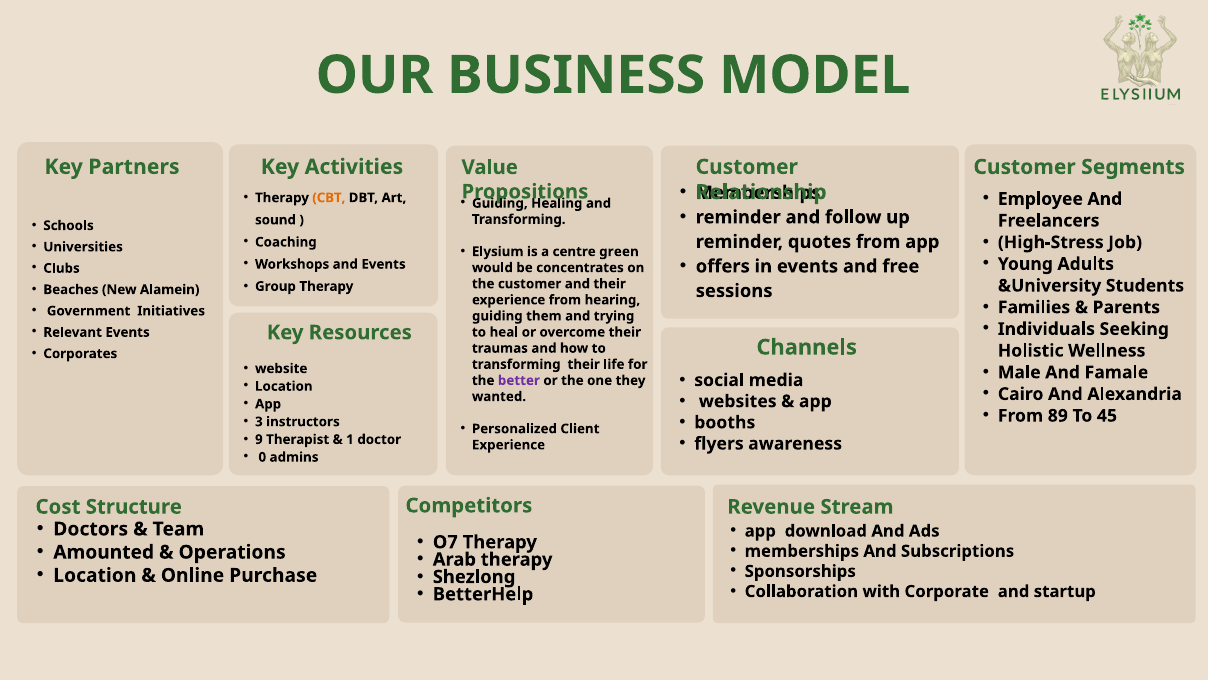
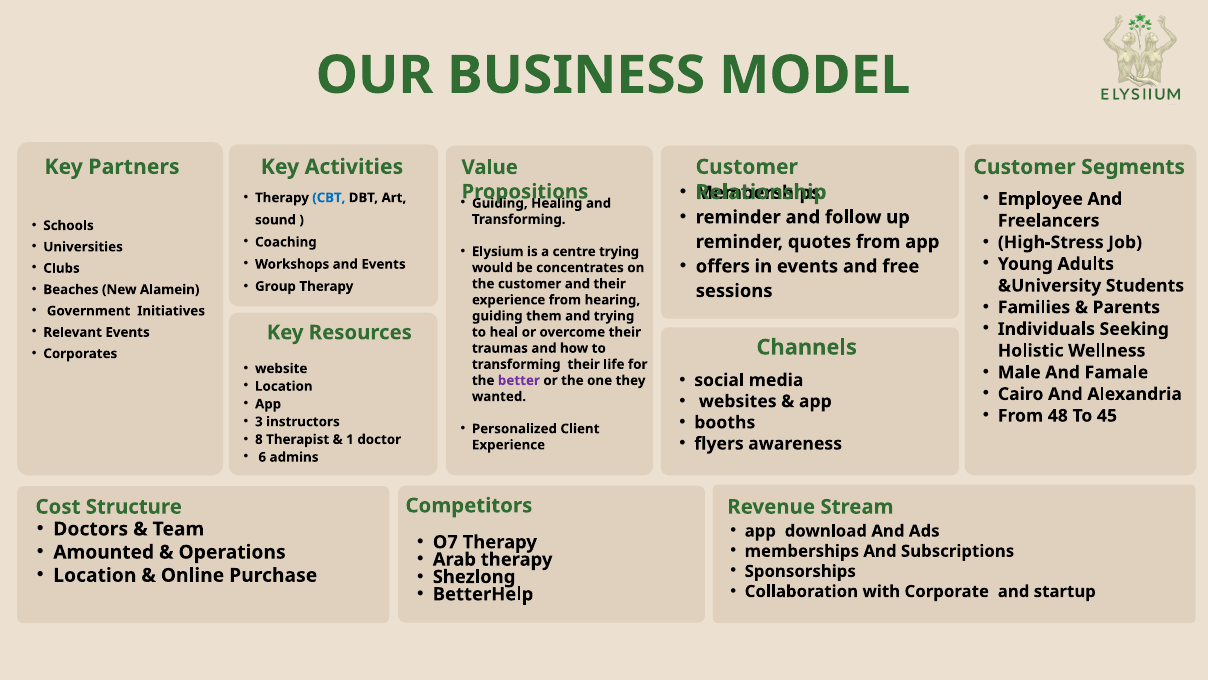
CBT colour: orange -> blue
centre green: green -> trying
89: 89 -> 48
9: 9 -> 8
0: 0 -> 6
